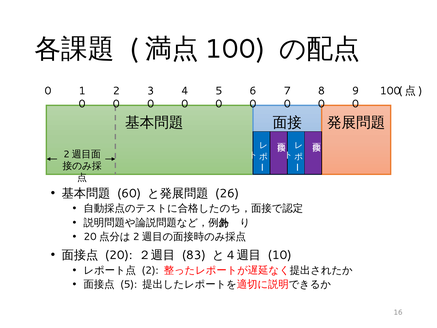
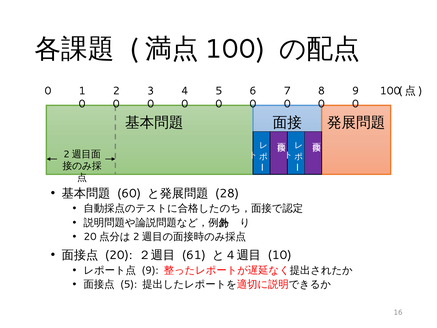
26: 26 -> 28
83: 83 -> 61
2 at (150, 270): 2 -> 9
